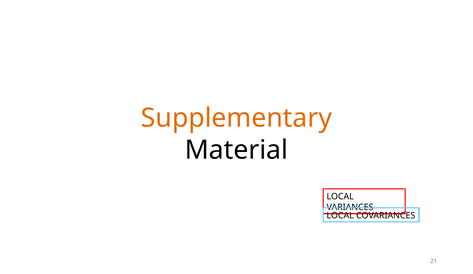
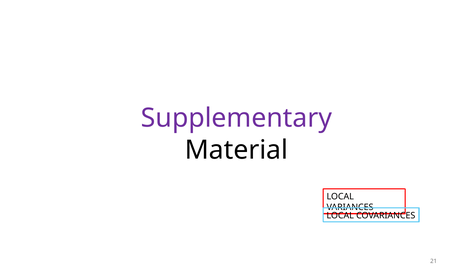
Supplementary colour: orange -> purple
